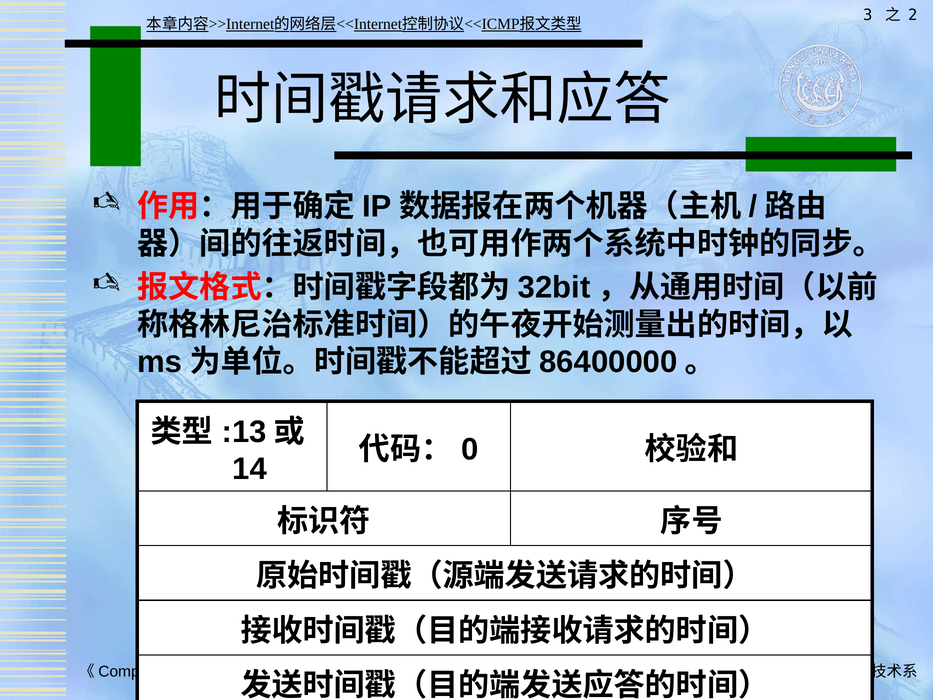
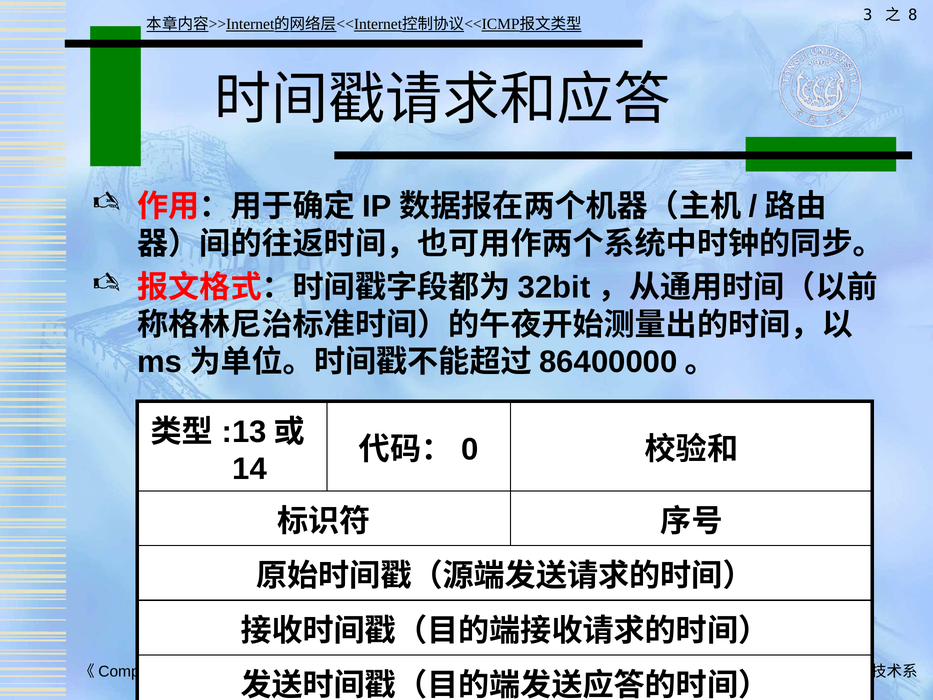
2: 2 -> 8
